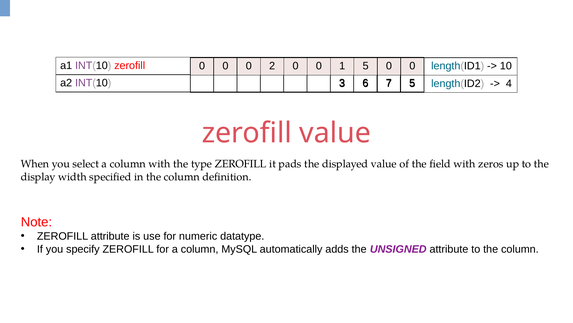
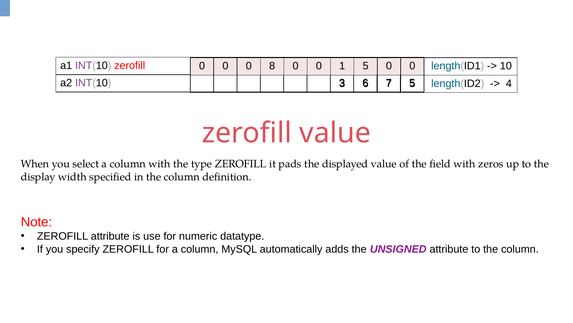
2: 2 -> 8
